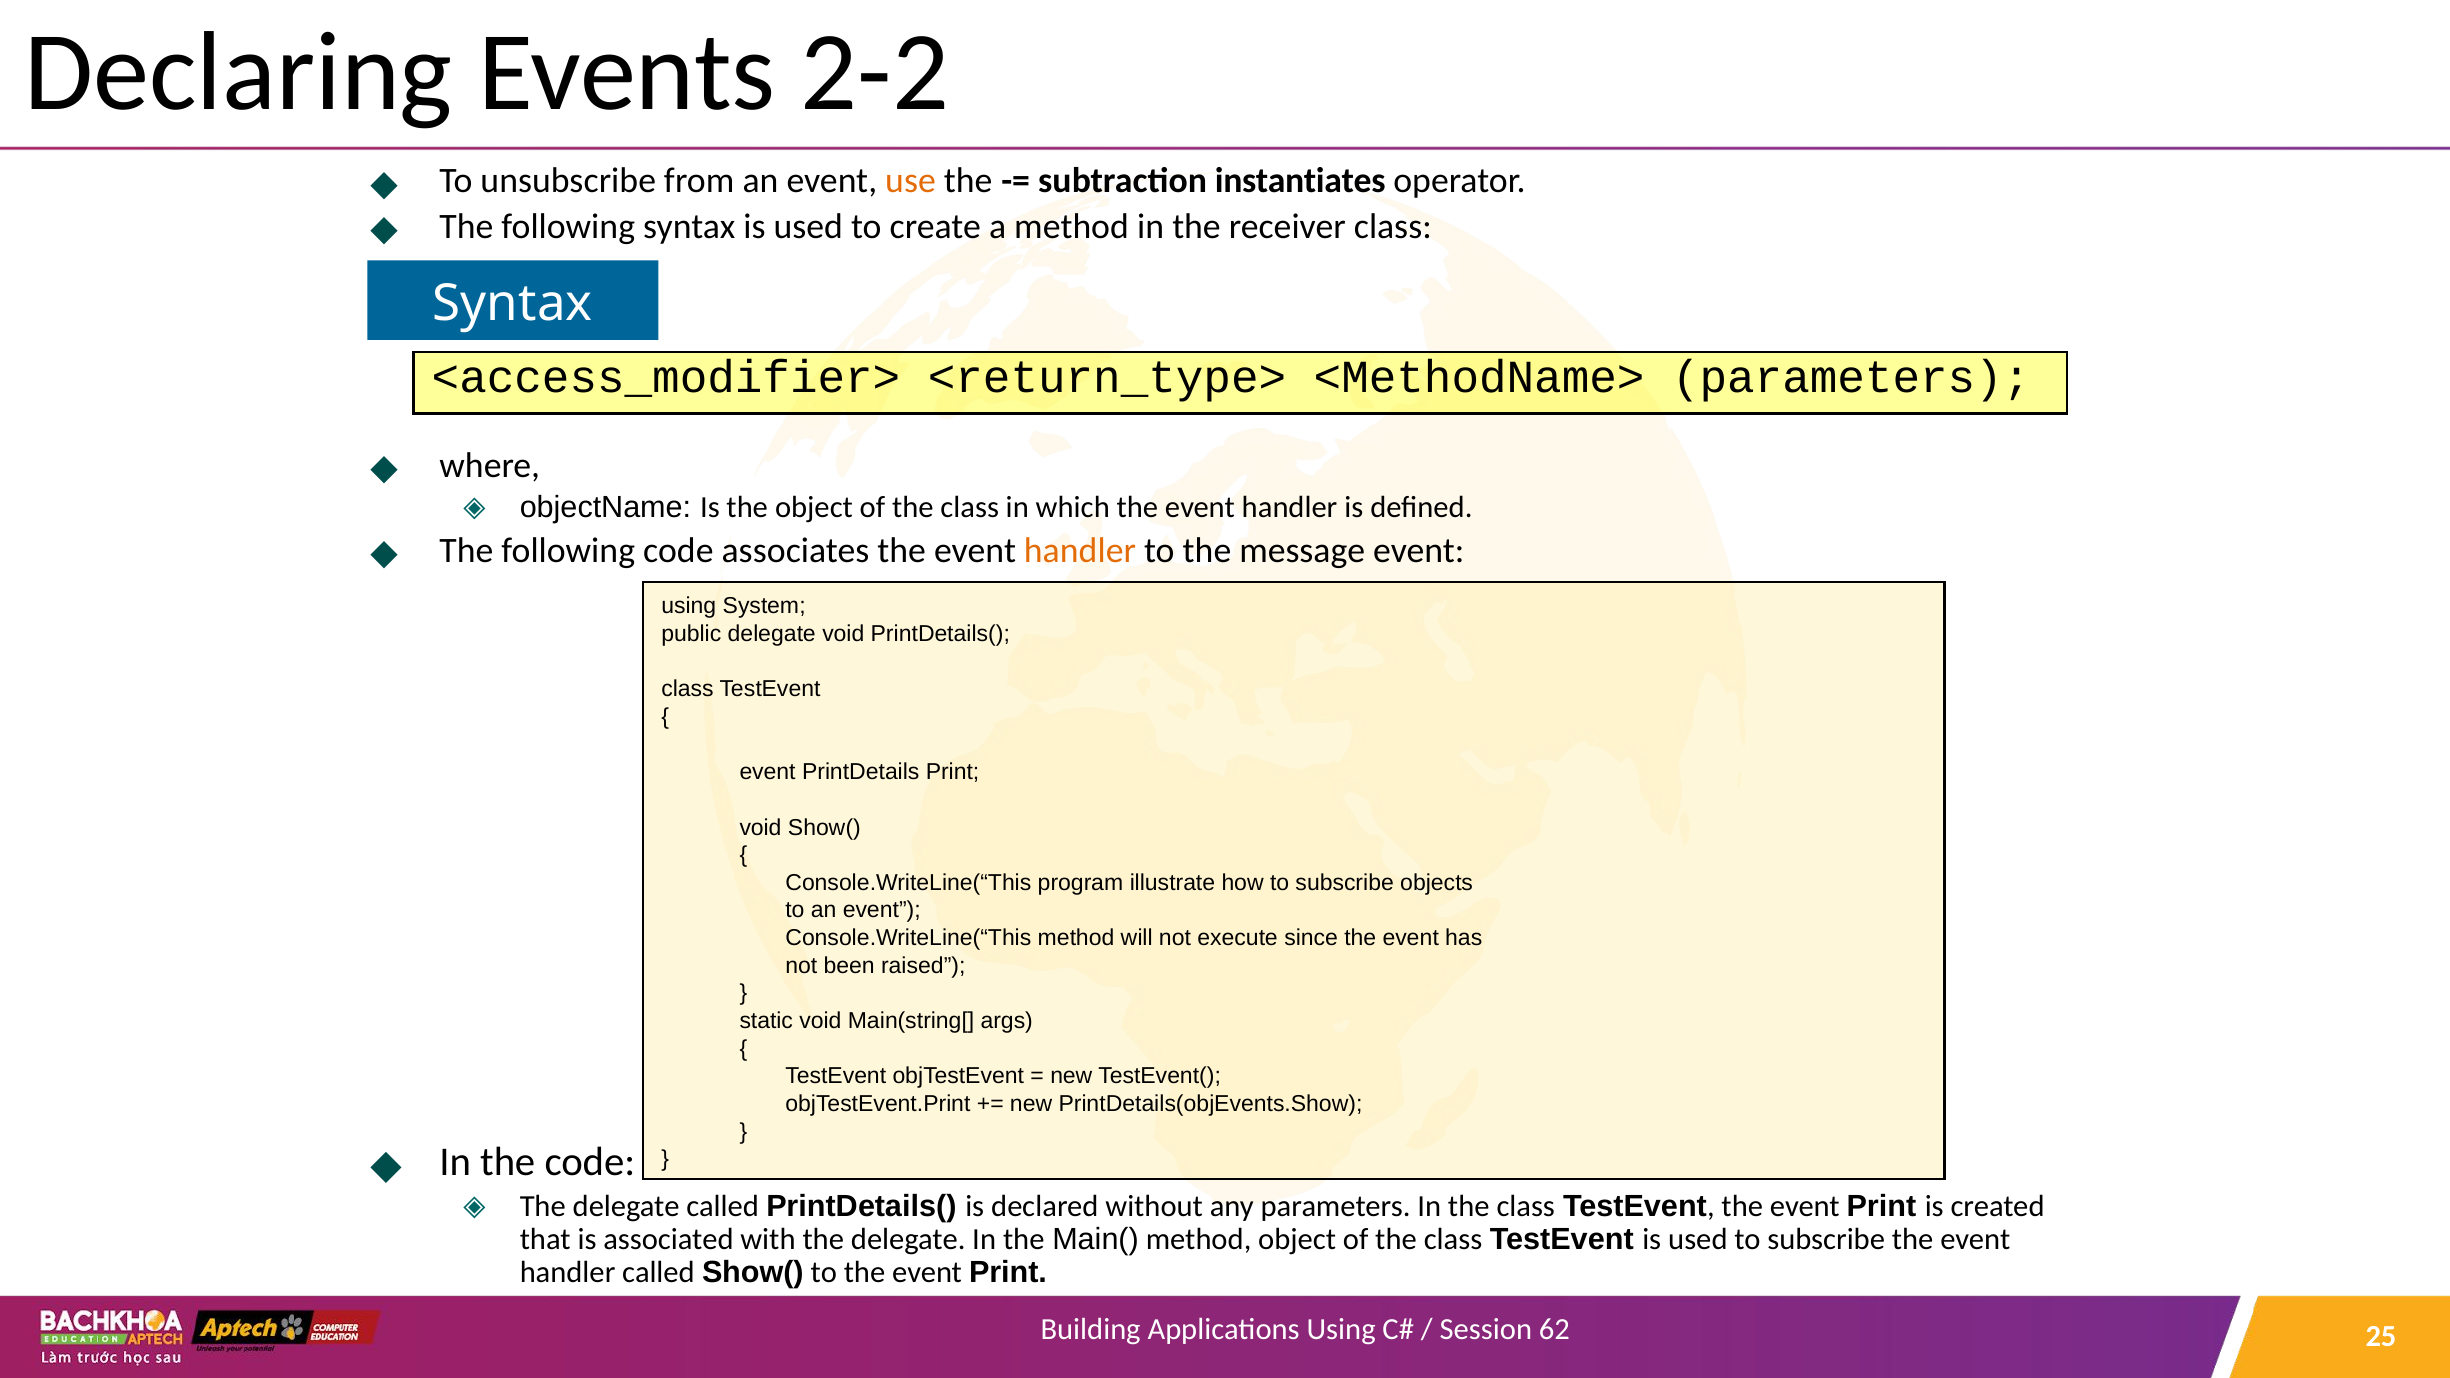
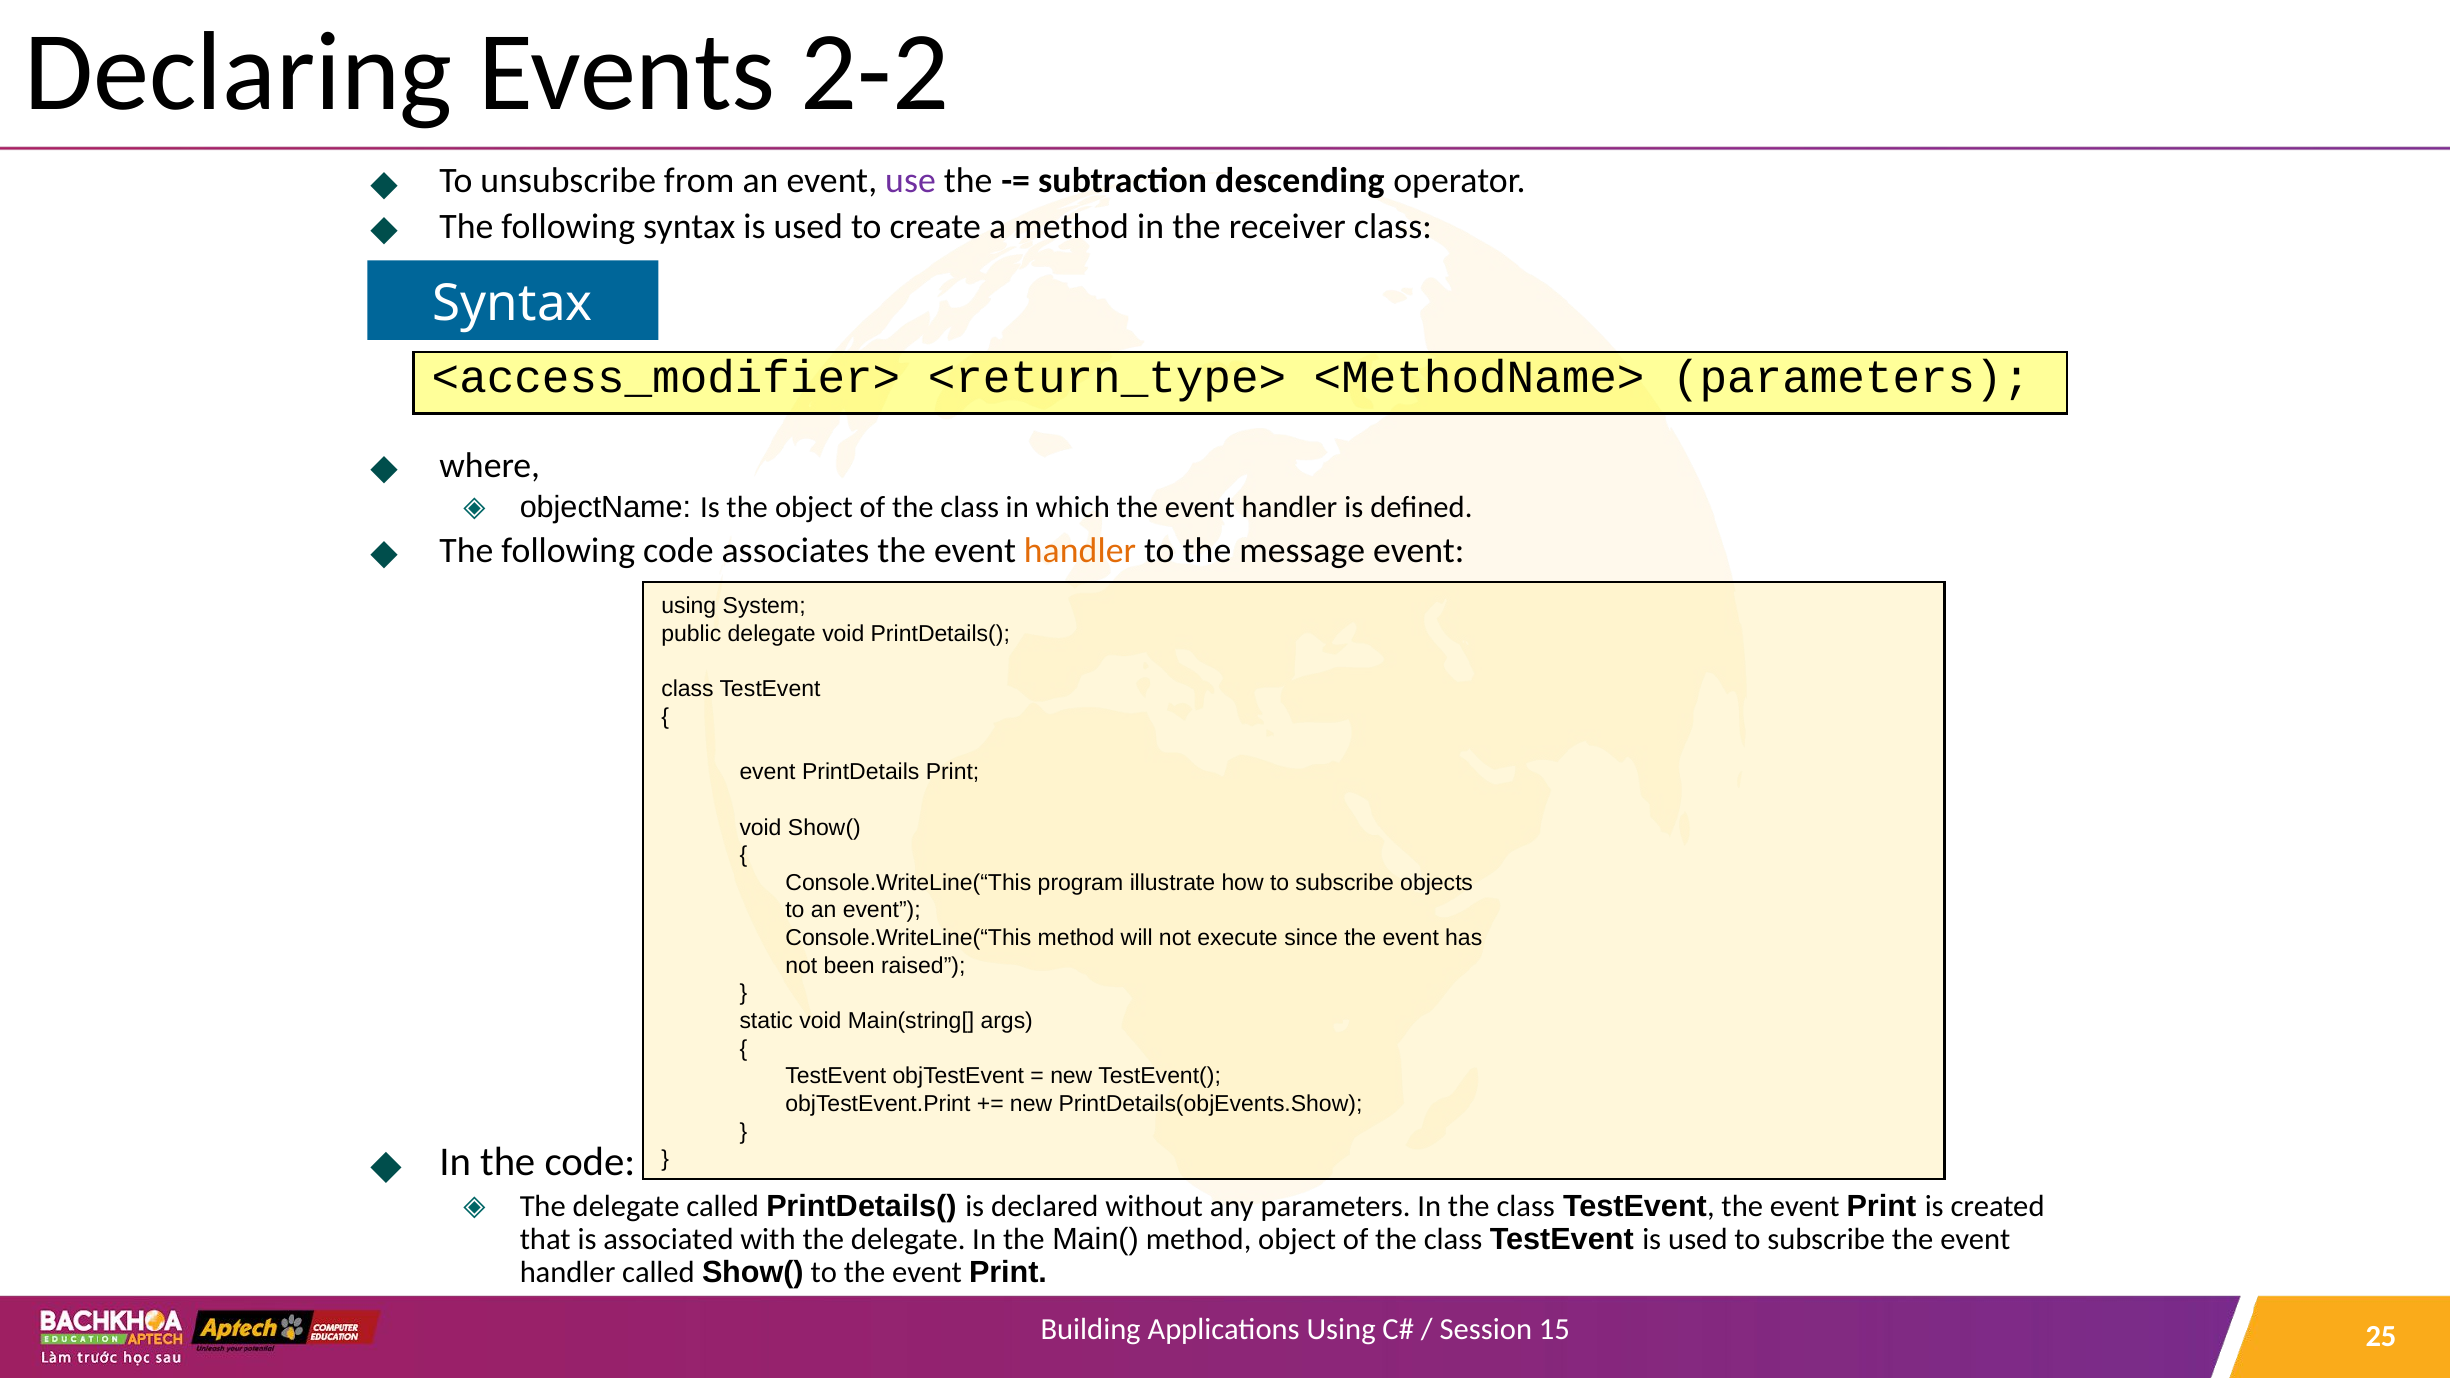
use colour: orange -> purple
instantiates: instantiates -> descending
62: 62 -> 15
